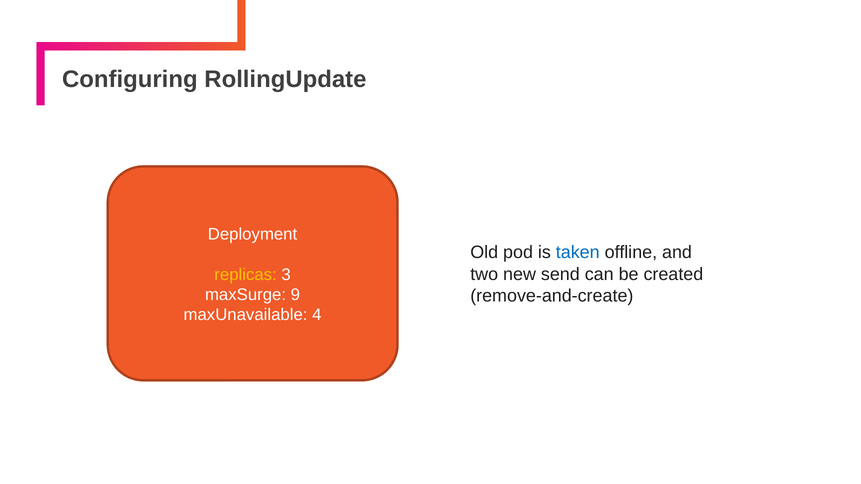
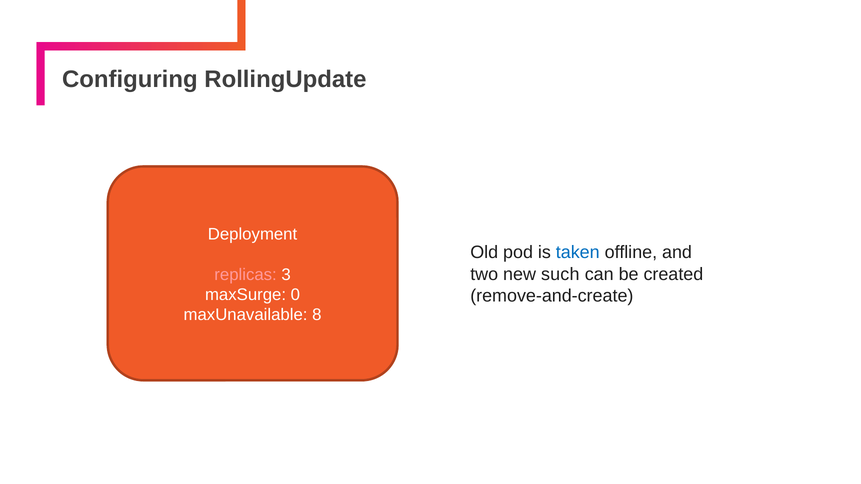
send: send -> such
replicas colour: yellow -> pink
9: 9 -> 0
4: 4 -> 8
